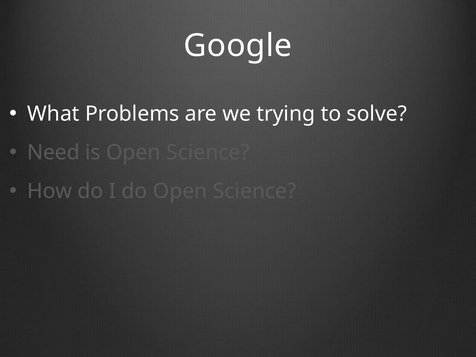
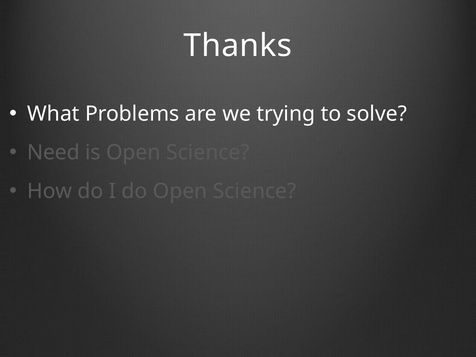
Google: Google -> Thanks
